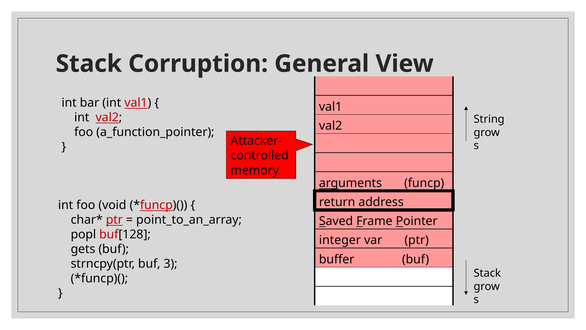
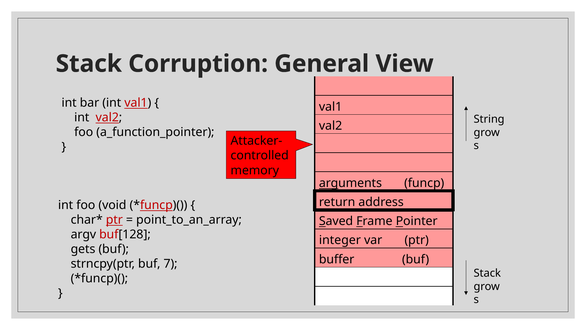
popl: popl -> argv
3: 3 -> 7
